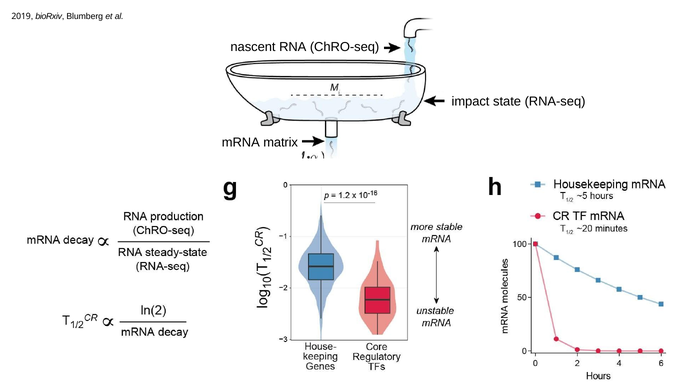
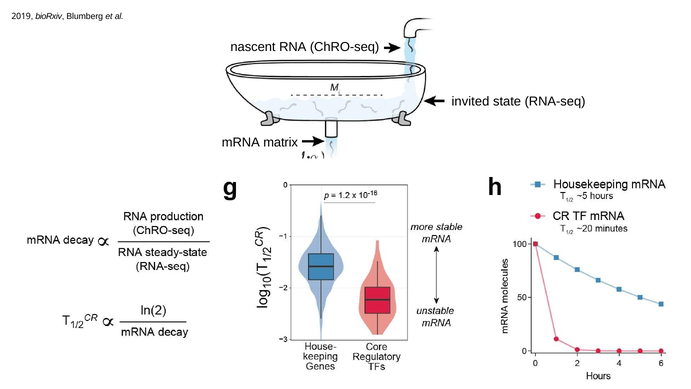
impact: impact -> invited
